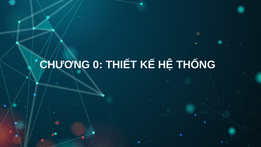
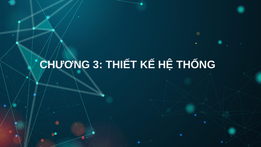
0: 0 -> 3
